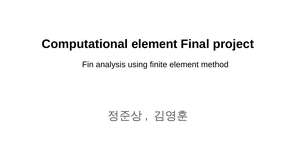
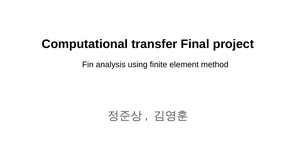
Computational element: element -> transfer
